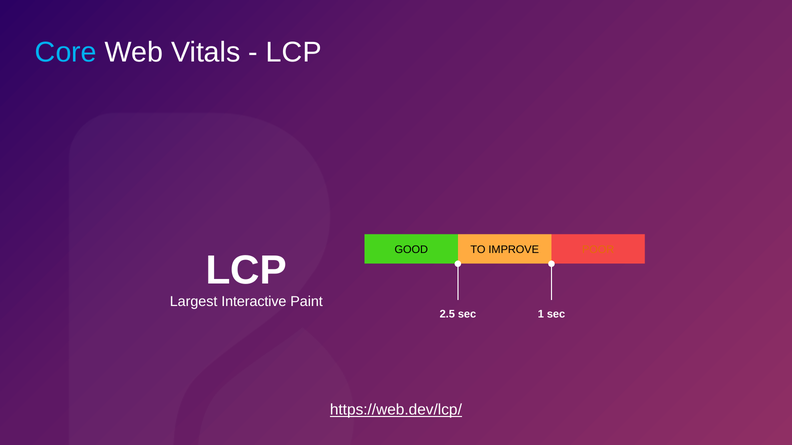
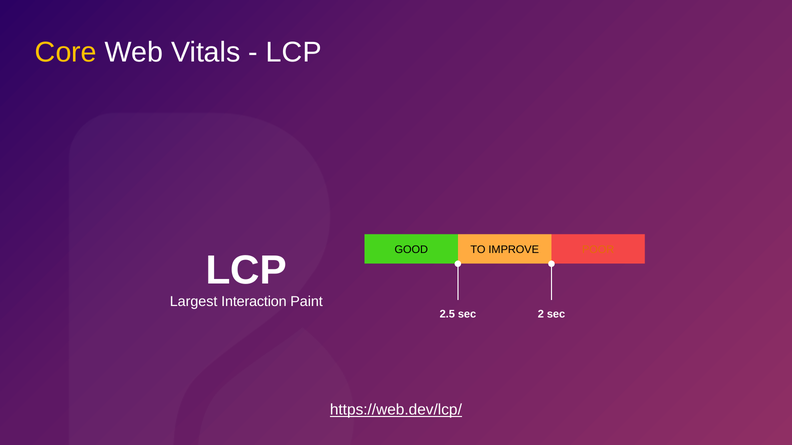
Core colour: light blue -> yellow
Interactive: Interactive -> Interaction
1: 1 -> 2
